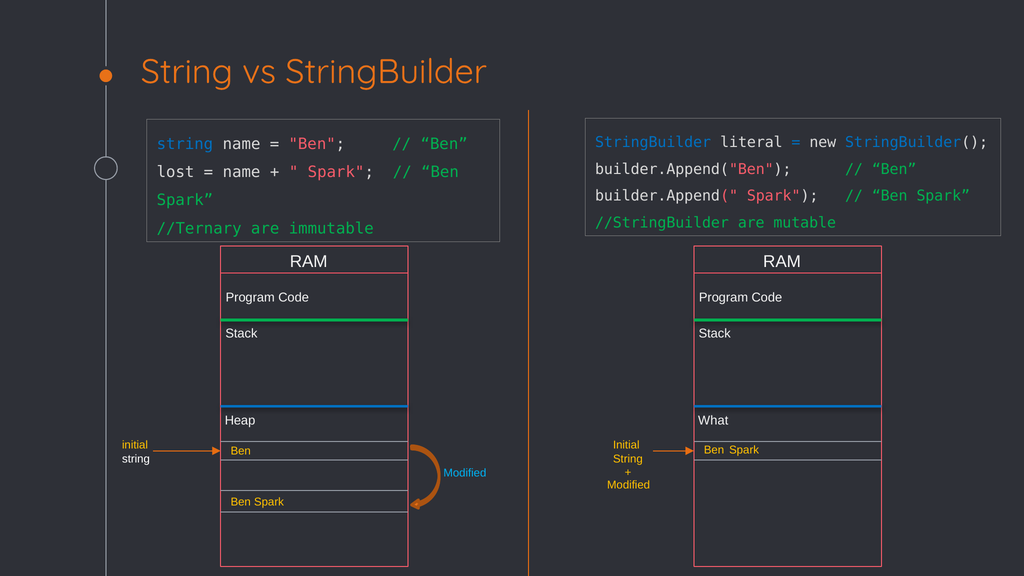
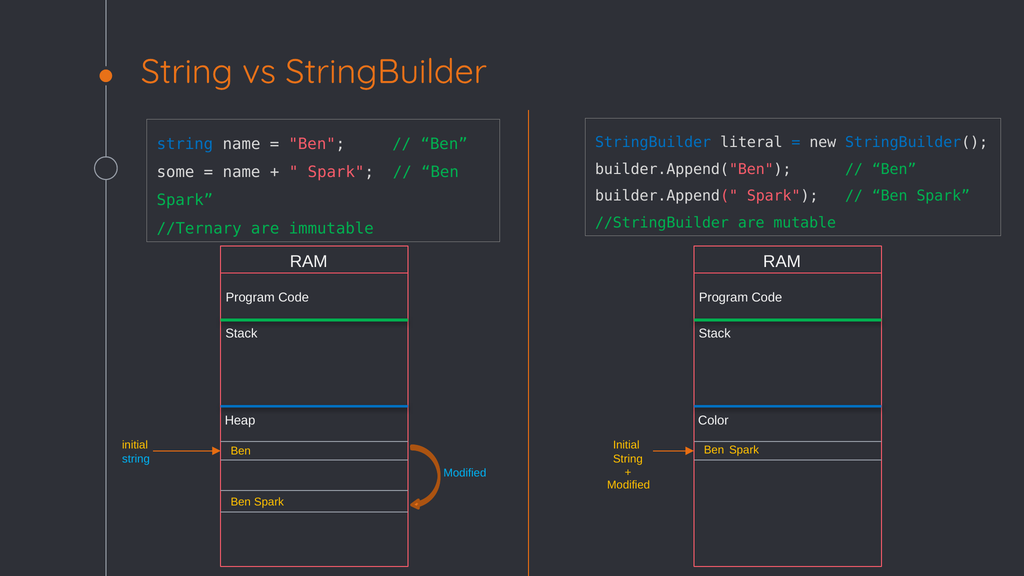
lost: lost -> some
What: What -> Color
string at (136, 459) colour: white -> light blue
